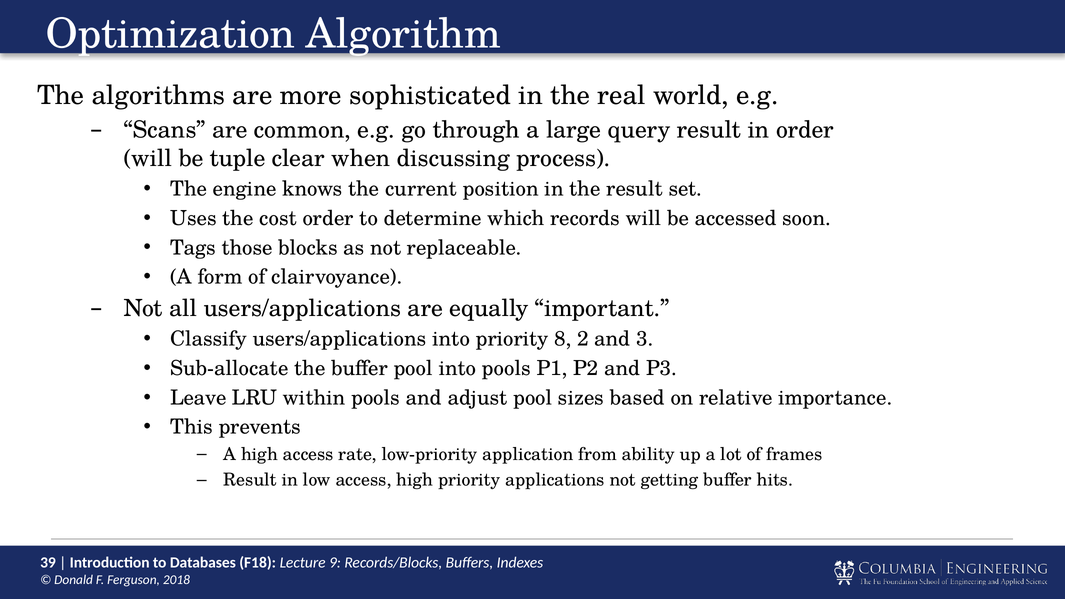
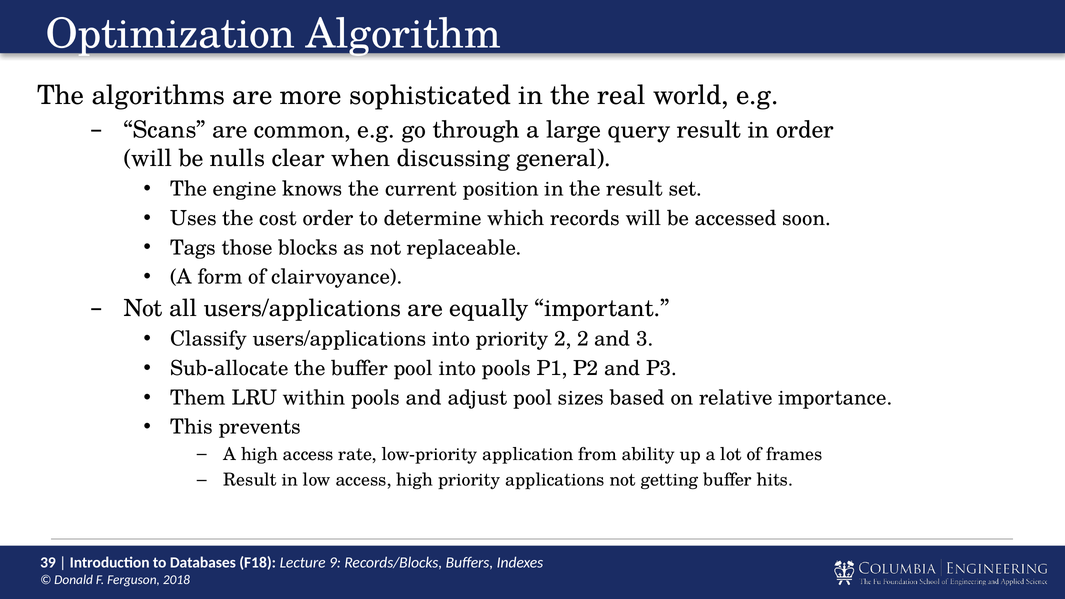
tuple: tuple -> nulls
process: process -> general
priority 8: 8 -> 2
Leave: Leave -> Them
